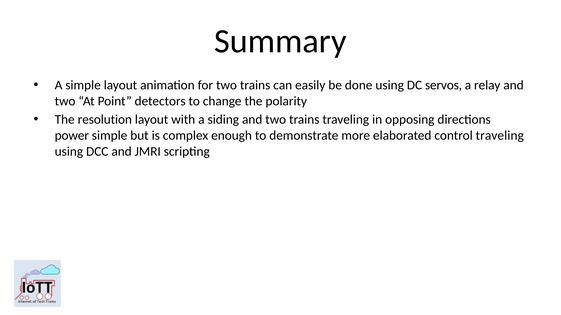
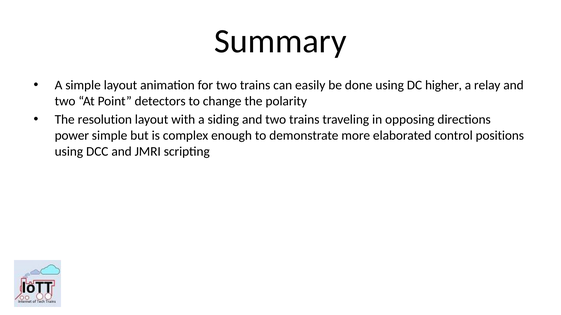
servos: servos -> higher
control traveling: traveling -> positions
